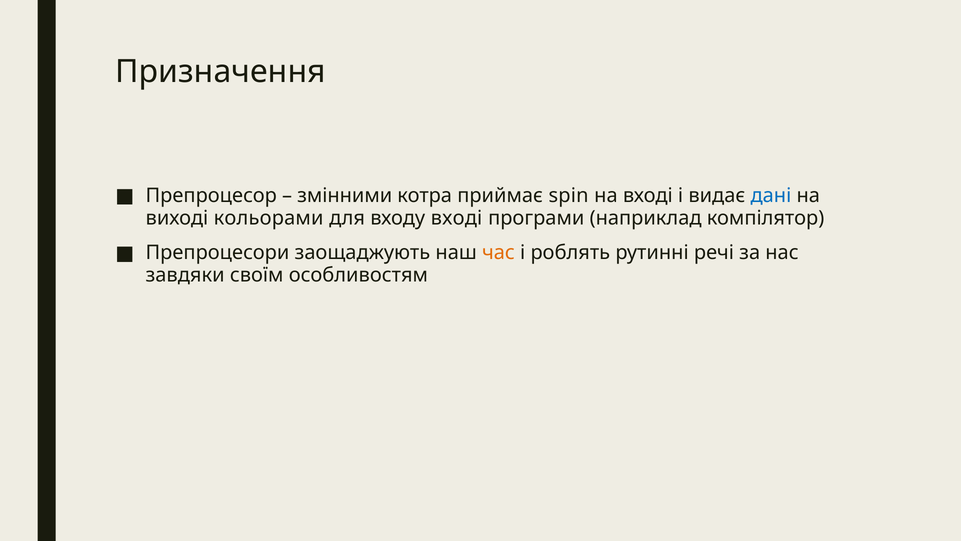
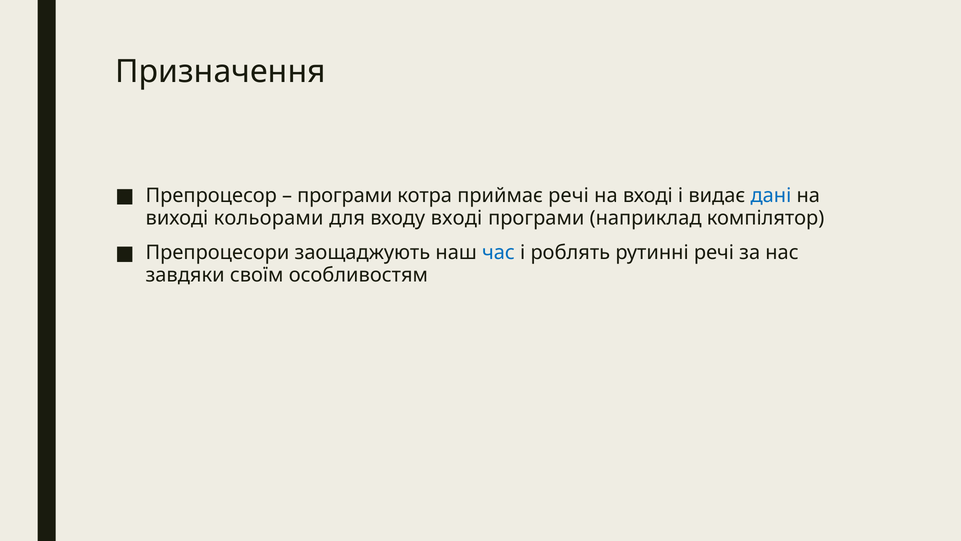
змінними at (345, 195): змінними -> програми
приймає spin: spin -> речі
час colour: orange -> blue
